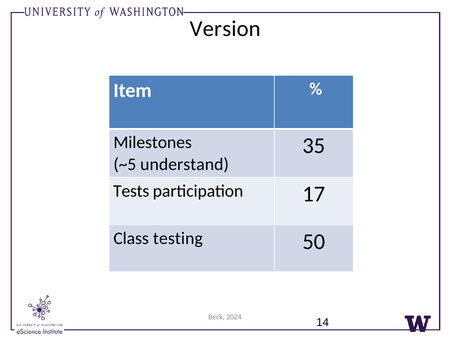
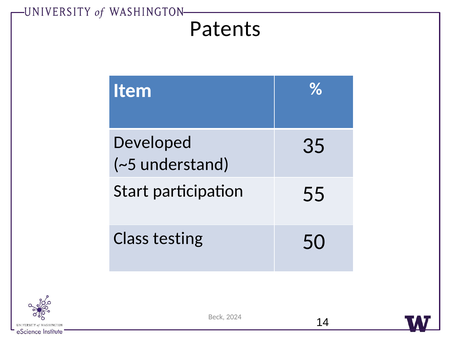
Version: Version -> Patents
Milestones: Milestones -> Developed
Tests: Tests -> Start
17: 17 -> 55
